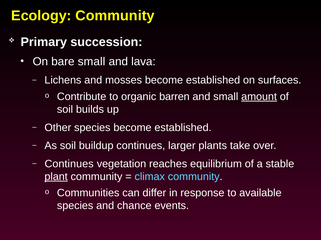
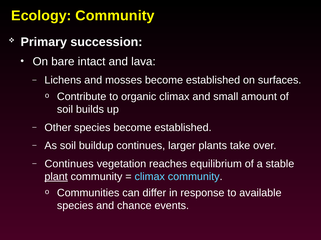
bare small: small -> intact
organic barren: barren -> climax
amount underline: present -> none
